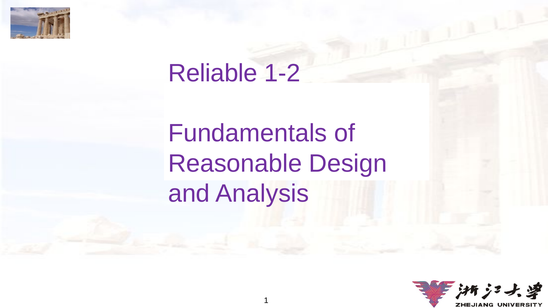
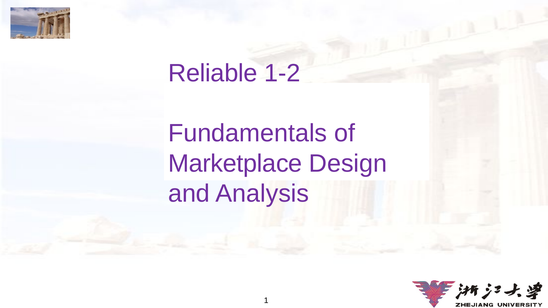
Reasonable: Reasonable -> Marketplace
